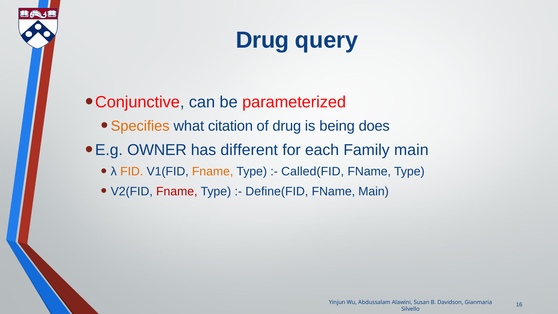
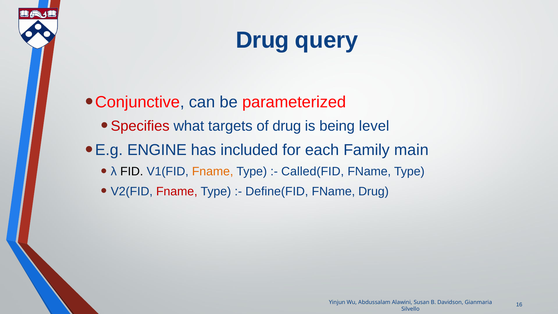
Specifies colour: orange -> red
citation: citation -> targets
does: does -> level
OWNER: OWNER -> ENGINE
different: different -> included
FID colour: orange -> black
FName Main: Main -> Drug
